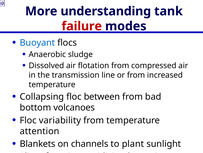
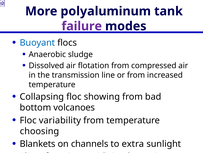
understanding: understanding -> polyaluminum
failure colour: red -> purple
between: between -> showing
attention: attention -> choosing
plant: plant -> extra
